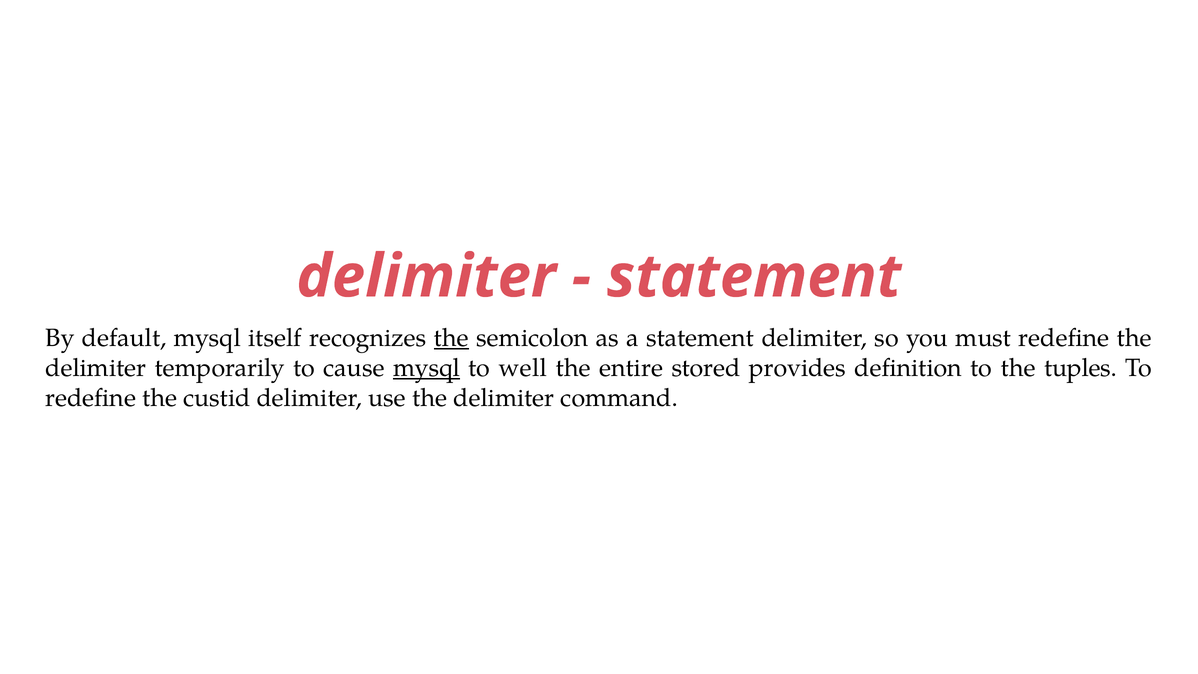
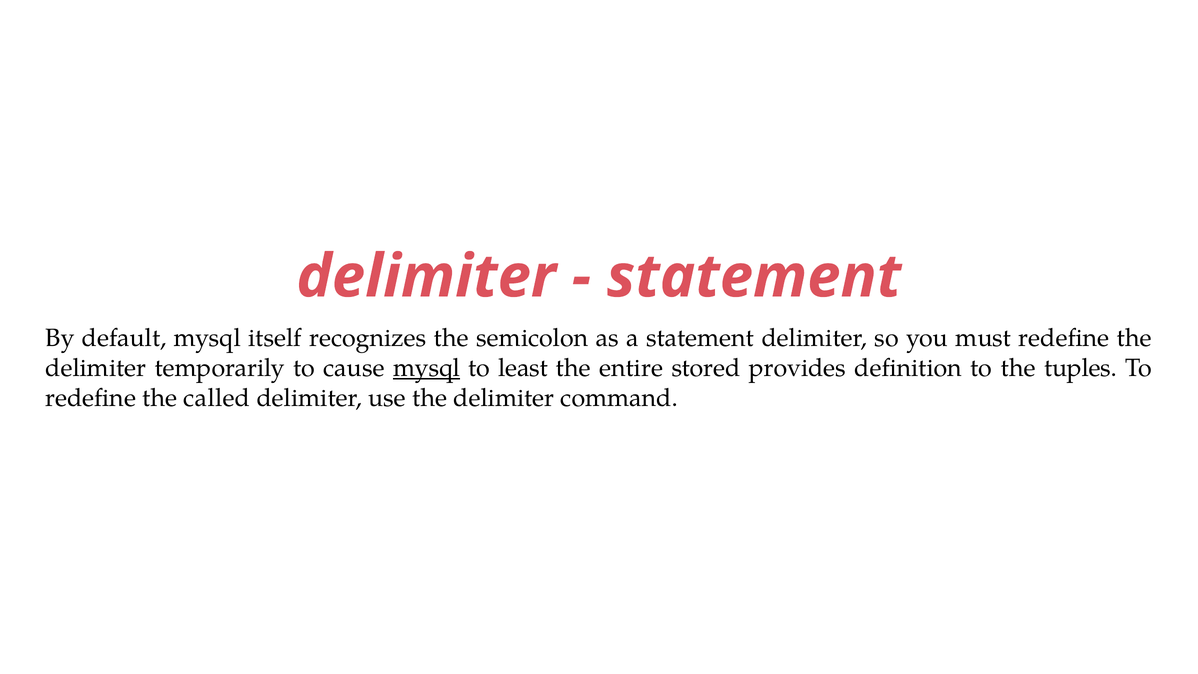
the at (451, 338) underline: present -> none
well: well -> least
custid: custid -> called
